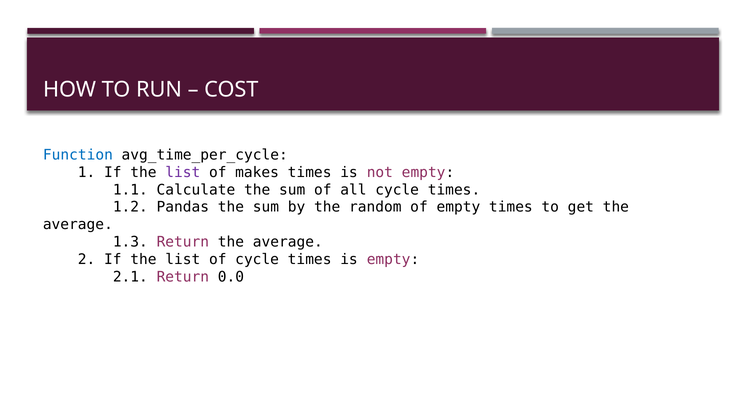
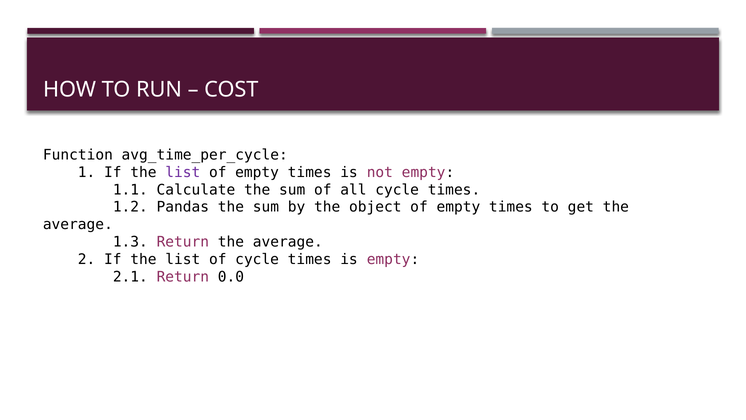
Function colour: blue -> black
makes at (257, 172): makes -> empty
random: random -> object
